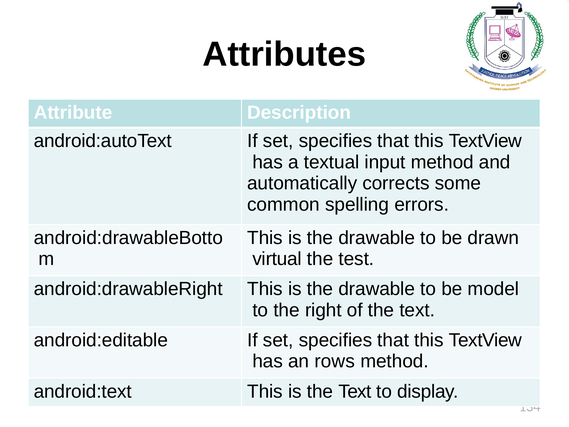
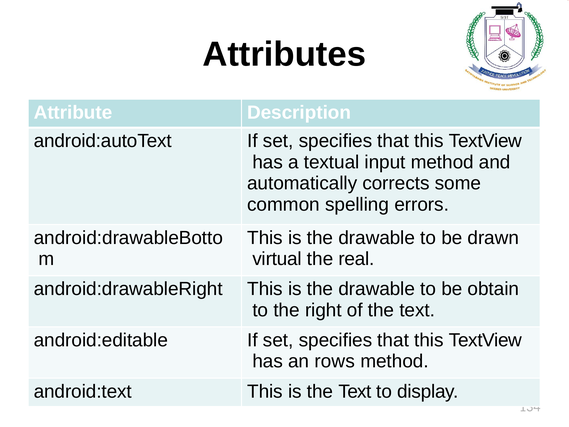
test: test -> real
model: model -> obtain
